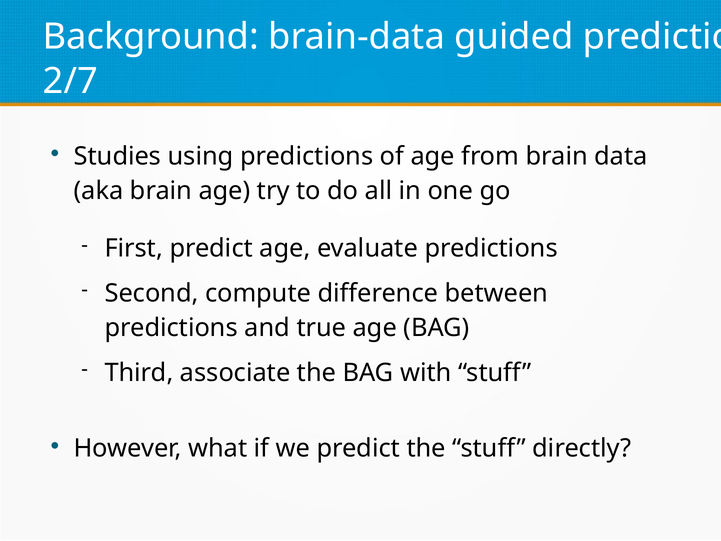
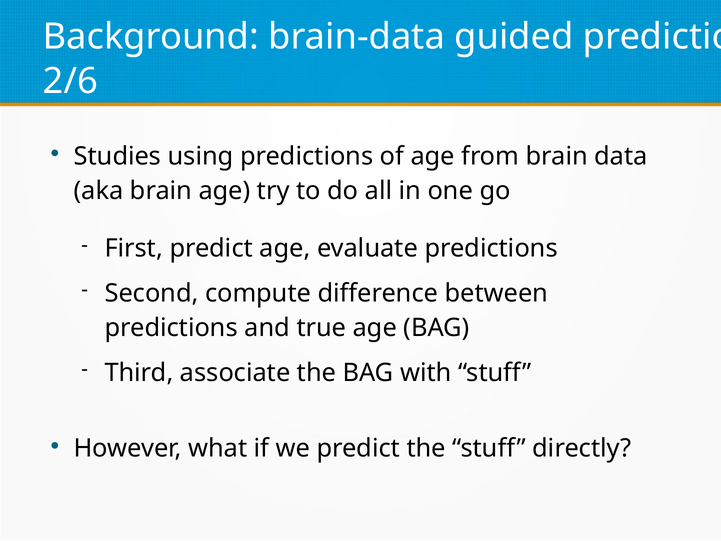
2/7: 2/7 -> 2/6
